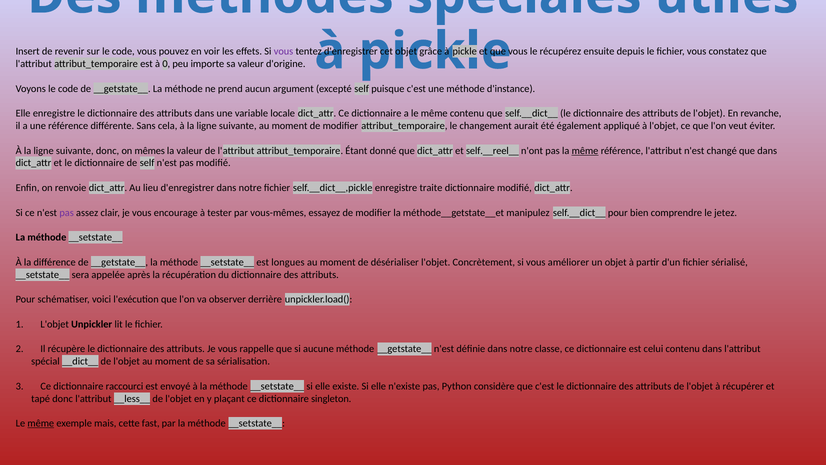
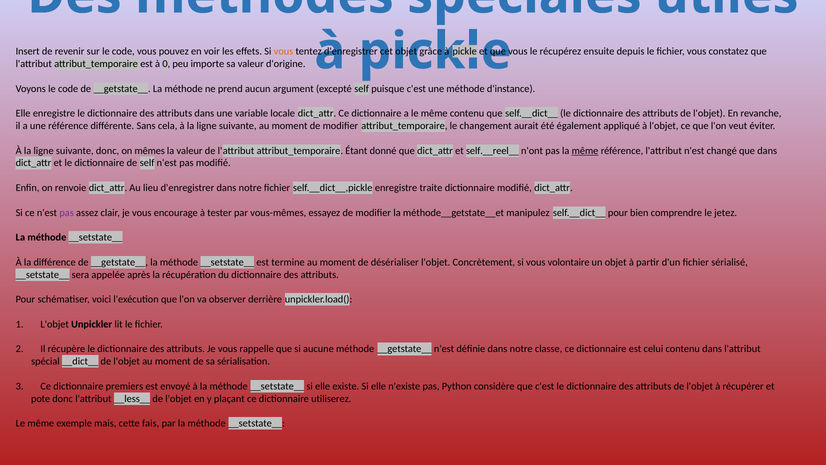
vous at (284, 51) colour: purple -> orange
longues: longues -> termine
améliorer: améliorer -> volontaire
raccourci: raccourci -> premiers
tapé: tapé -> pote
singleton: singleton -> utiliserez
même at (41, 423) underline: present -> none
fast: fast -> fais
